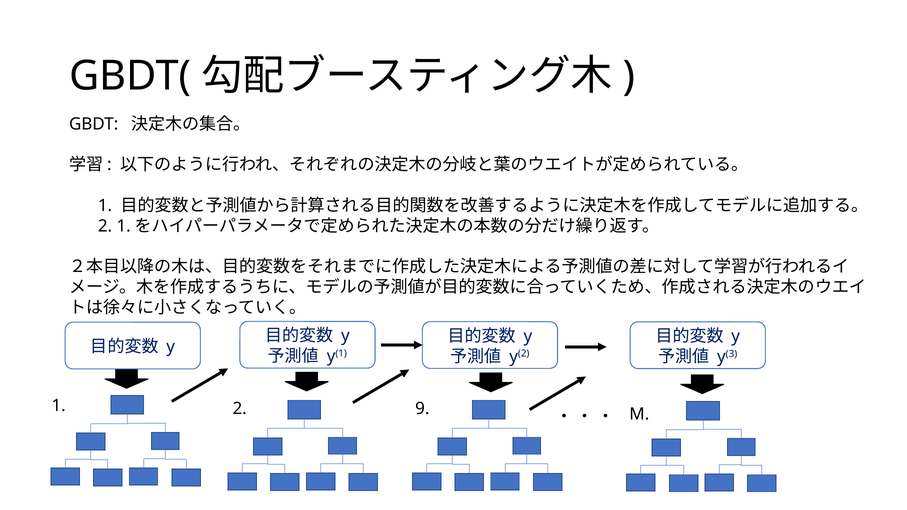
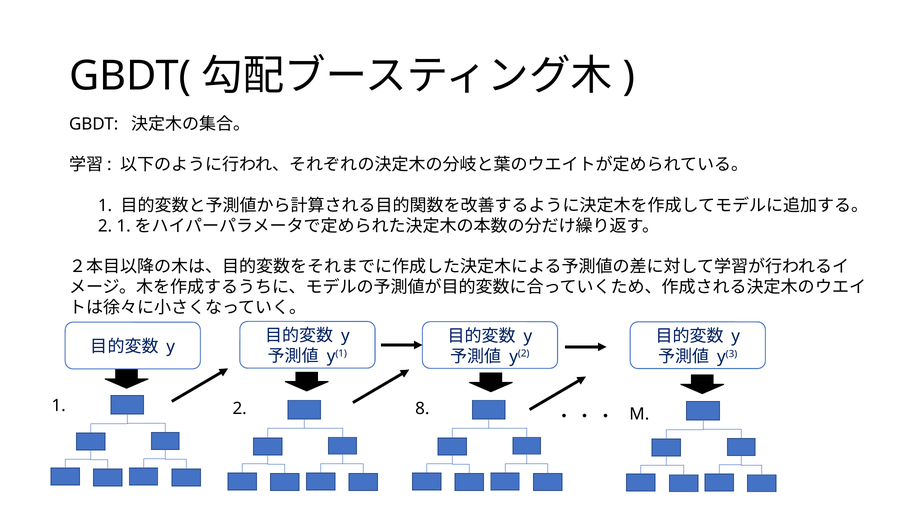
9: 9 -> 8
